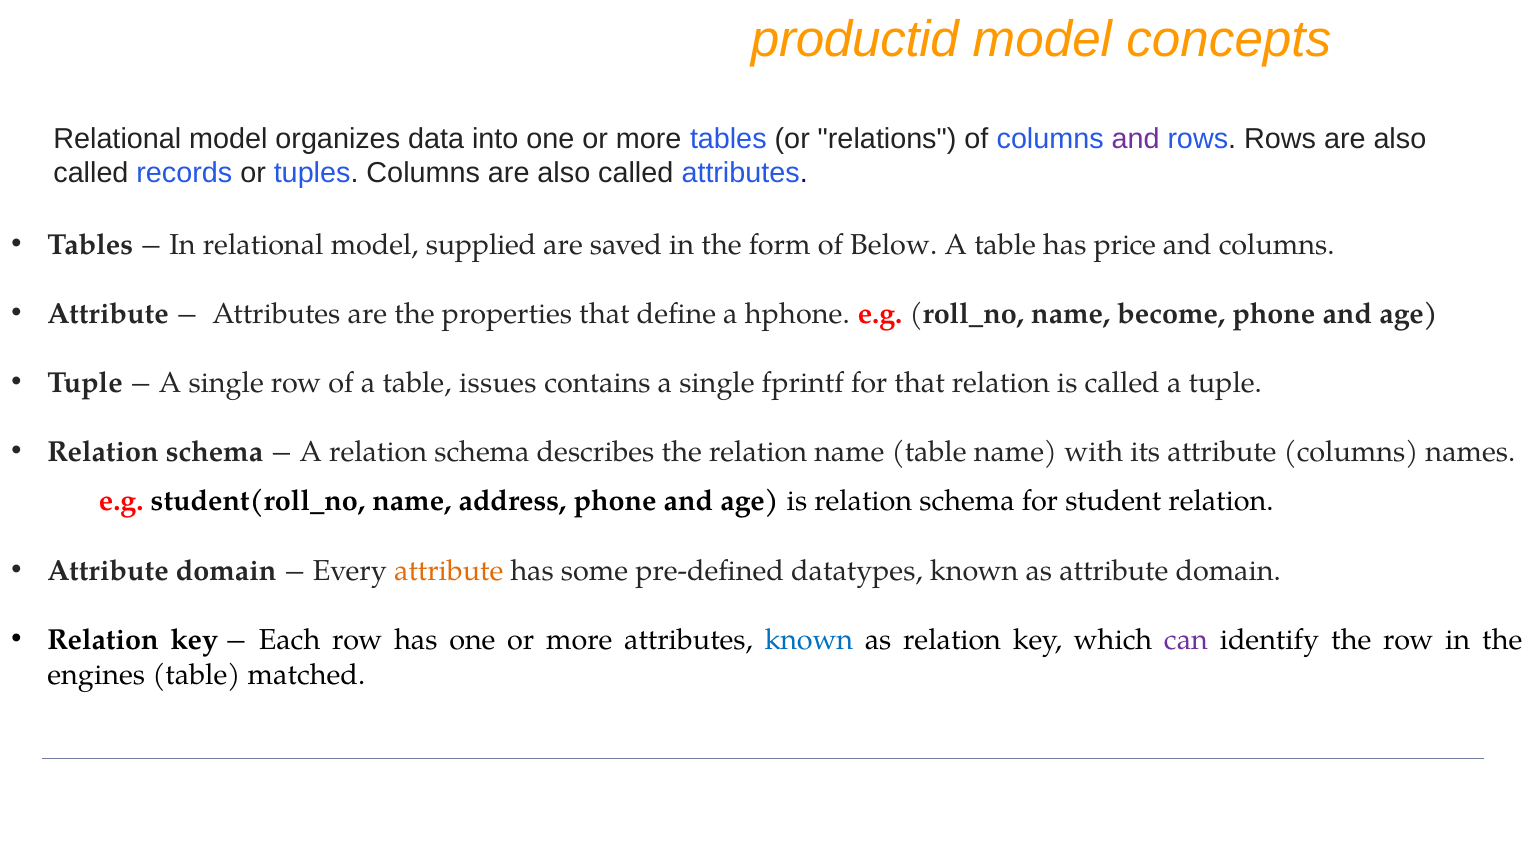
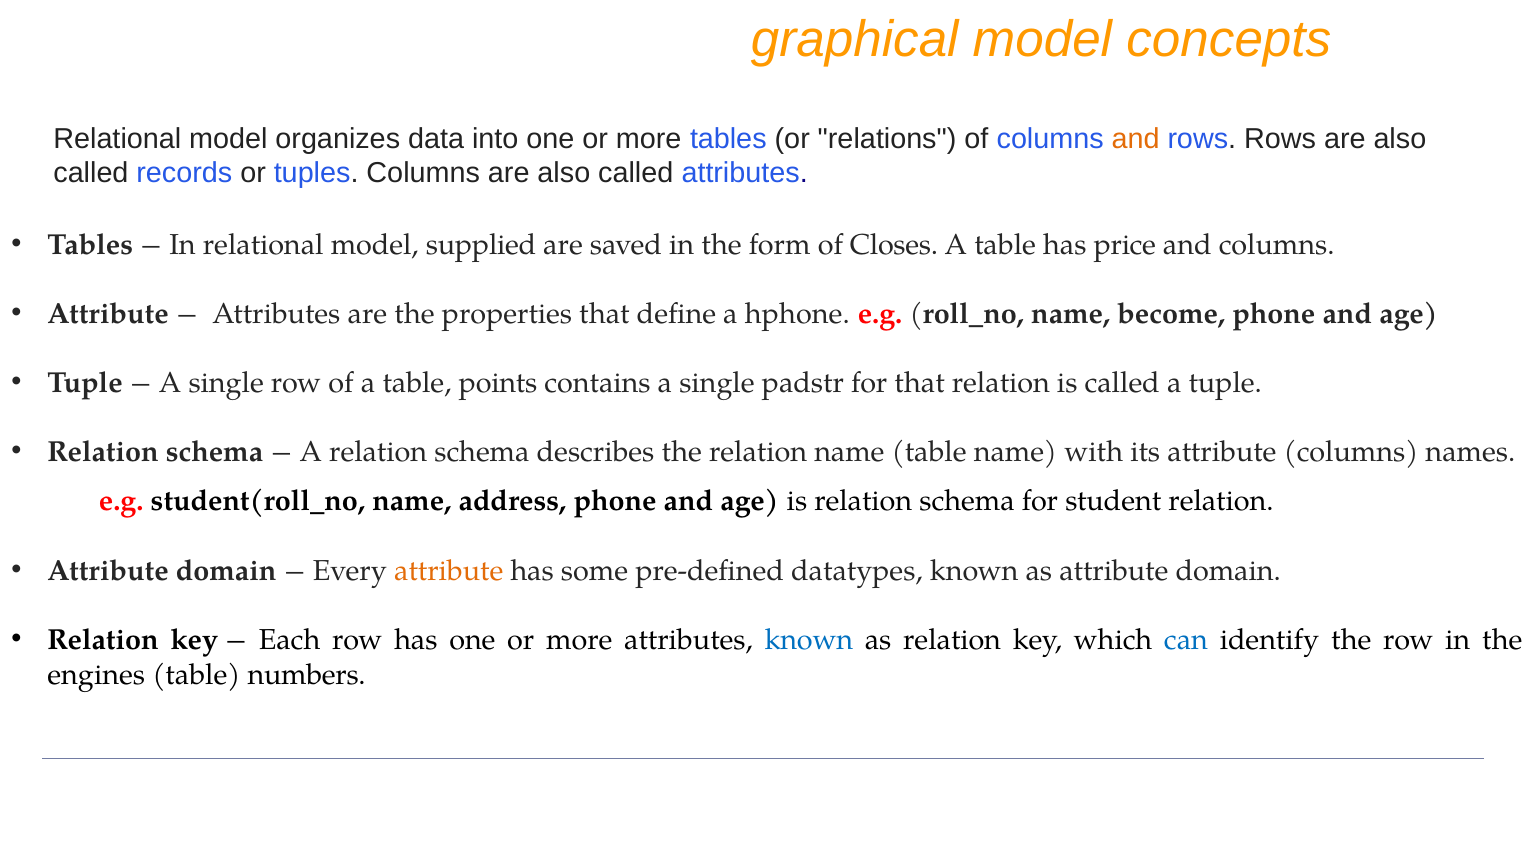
productid: productid -> graphical
and at (1136, 138) colour: purple -> orange
Below: Below -> Closes
issues: issues -> points
fprintf: fprintf -> padstr
can colour: purple -> blue
matched: matched -> numbers
